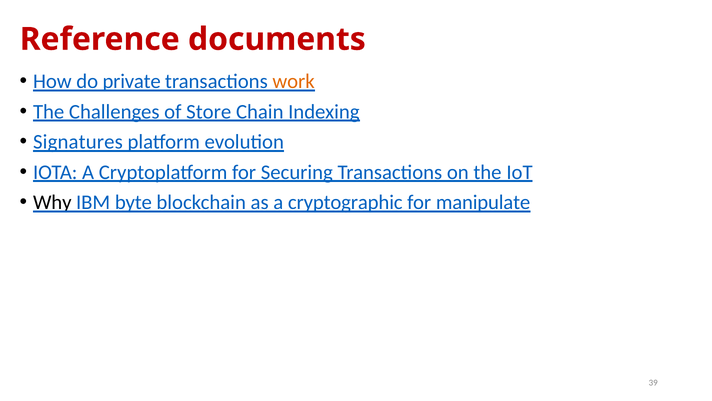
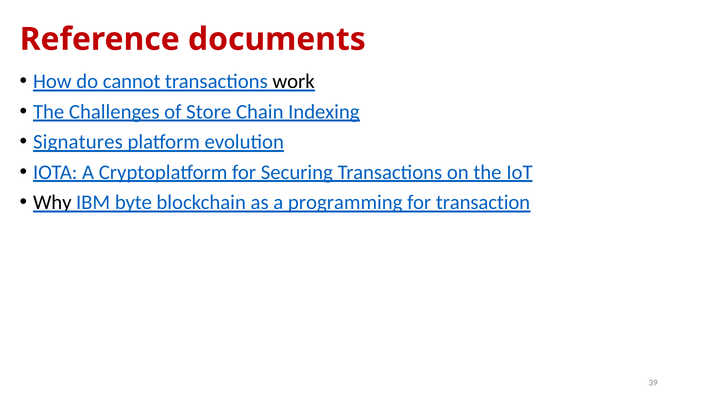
private: private -> cannot
work colour: orange -> black
cryptographic: cryptographic -> programming
manipulate: manipulate -> transaction
